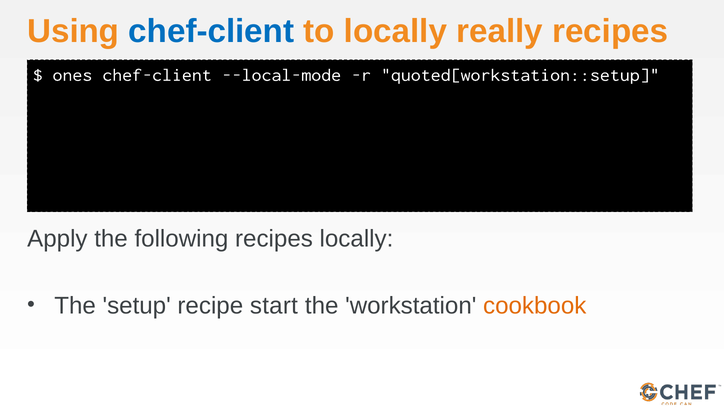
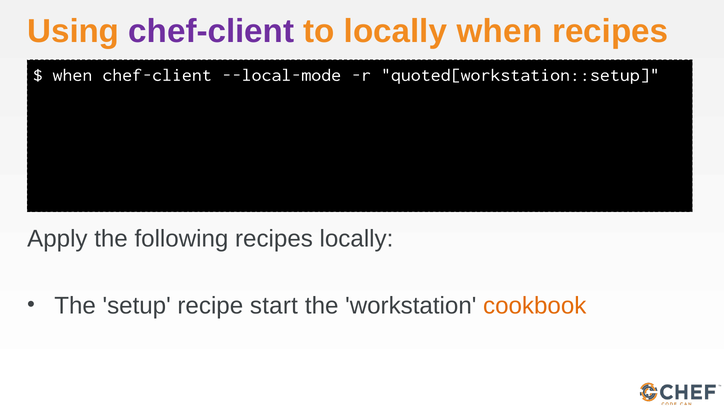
chef-client at (211, 31) colour: blue -> purple
locally really: really -> when
ones at (72, 75): ones -> when
